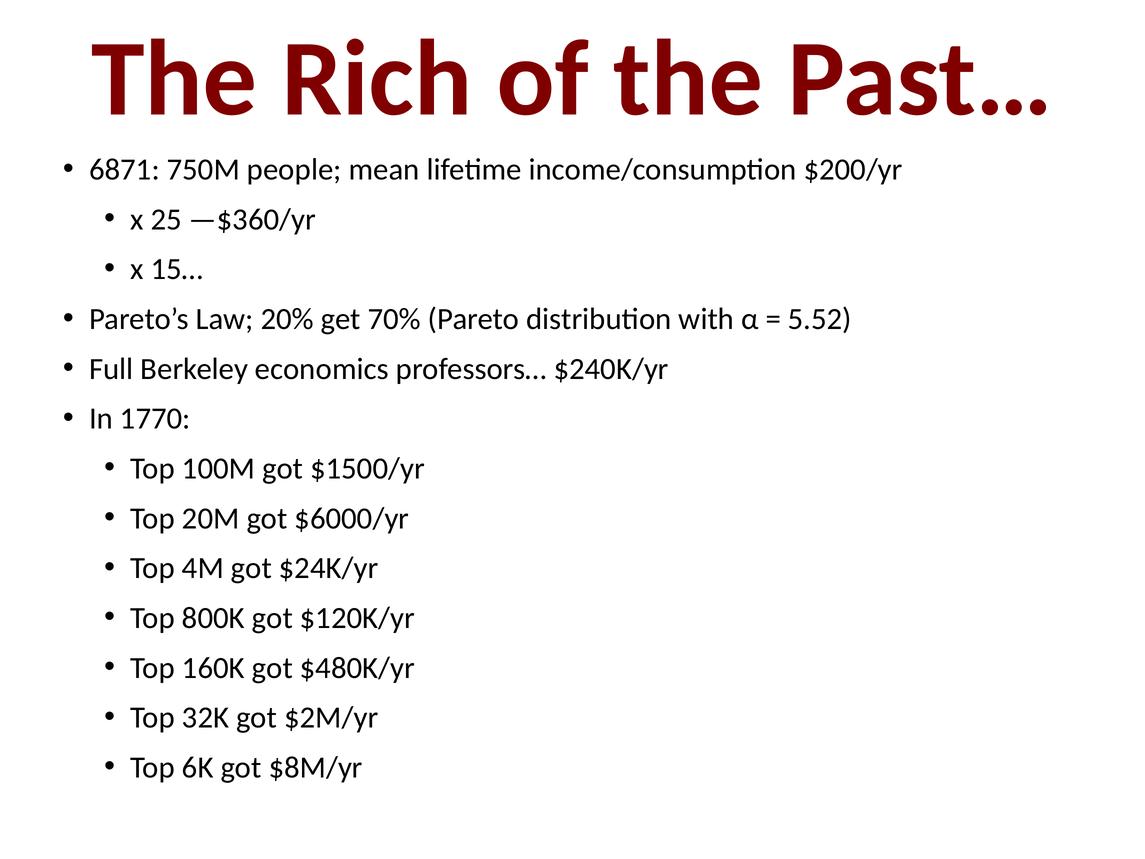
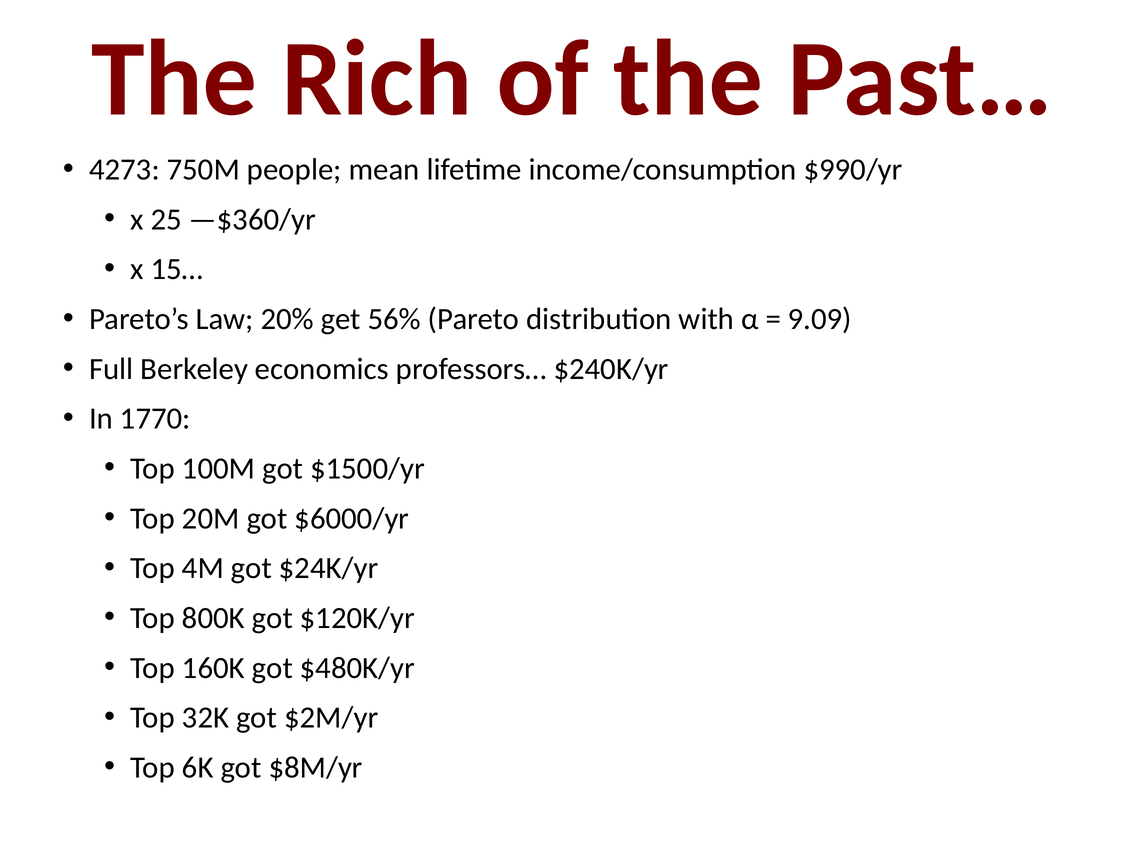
6871: 6871 -> 4273
$200/yr: $200/yr -> $990/yr
70%: 70% -> 56%
5.52: 5.52 -> 9.09
